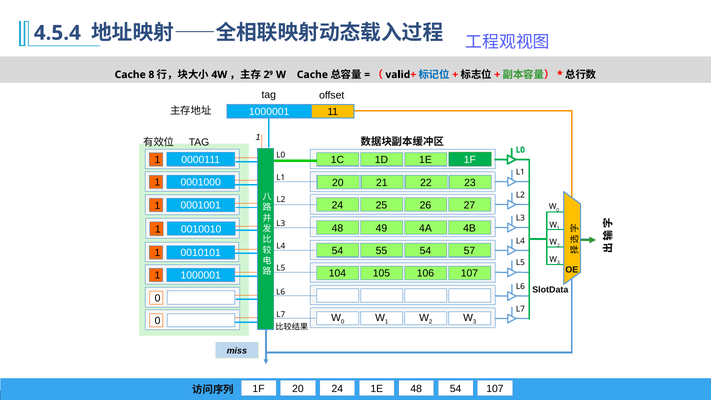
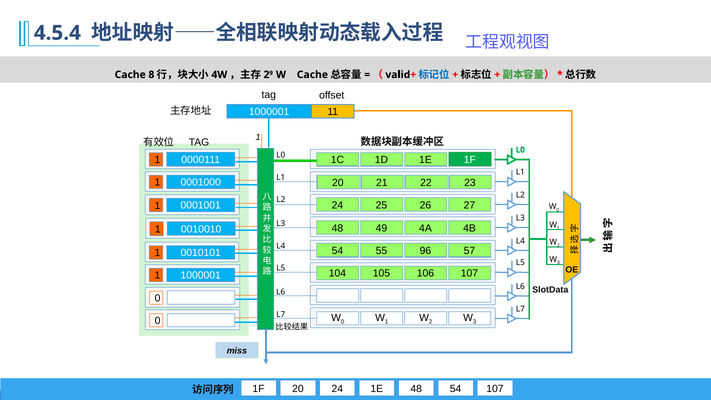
55 54: 54 -> 96
